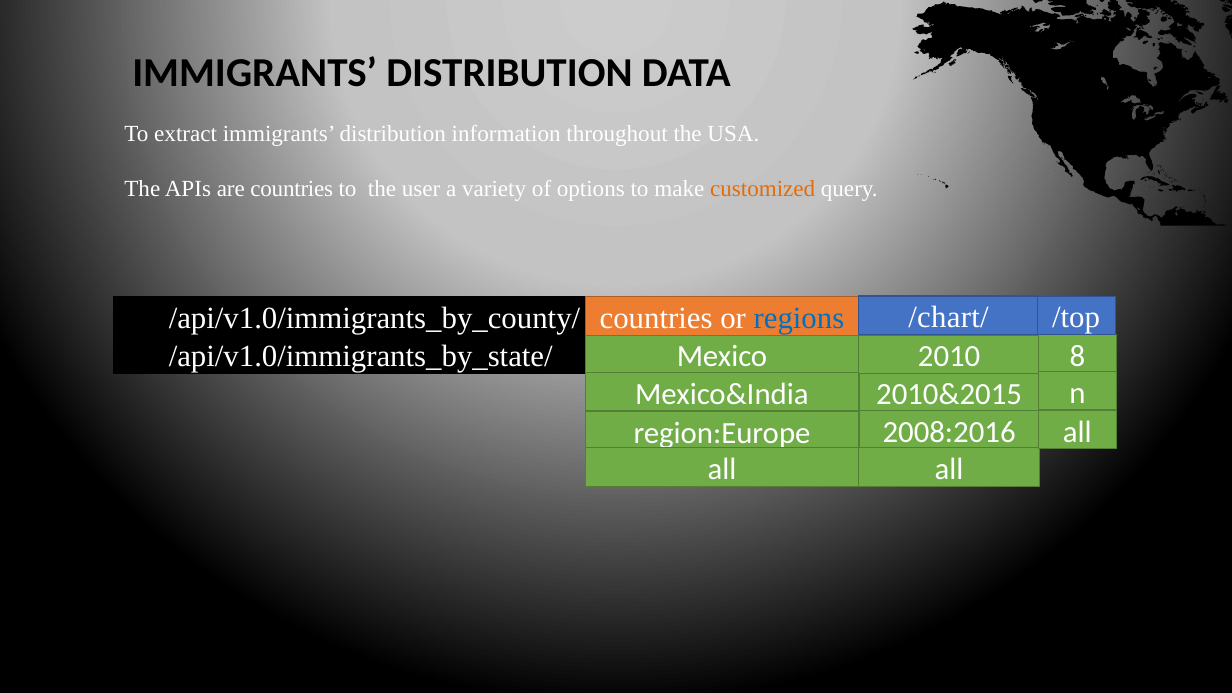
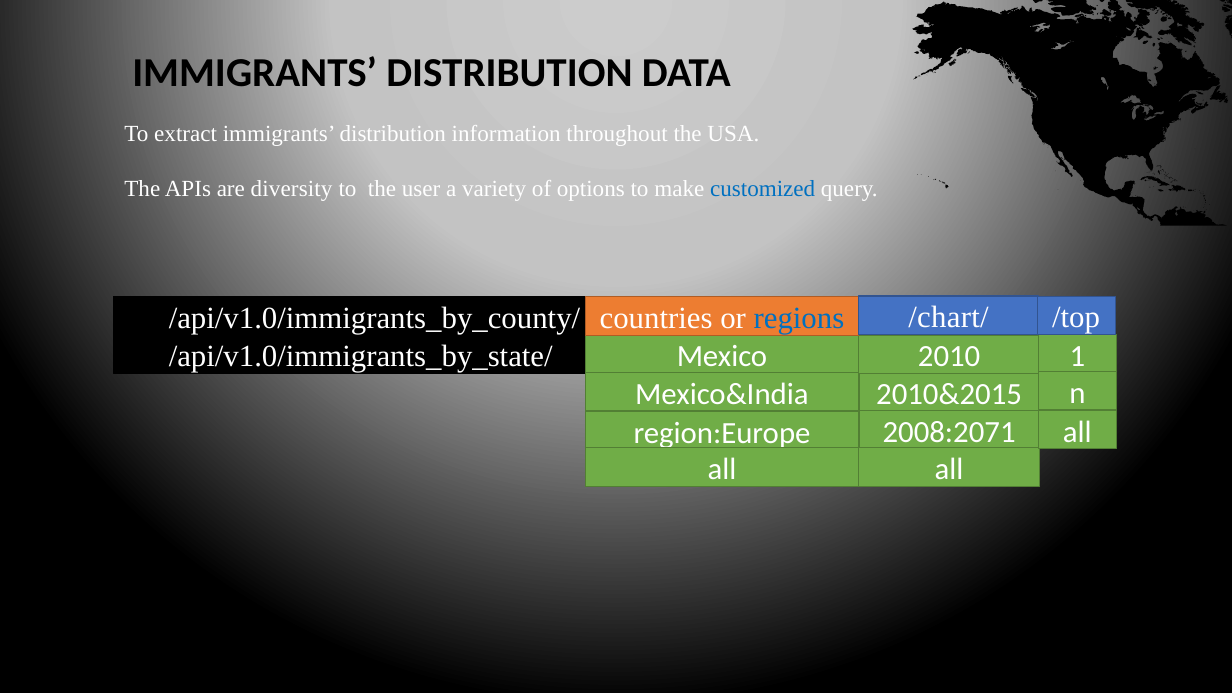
are countries: countries -> diversity
customized colour: orange -> blue
8: 8 -> 1
2008:2016: 2008:2016 -> 2008:2071
